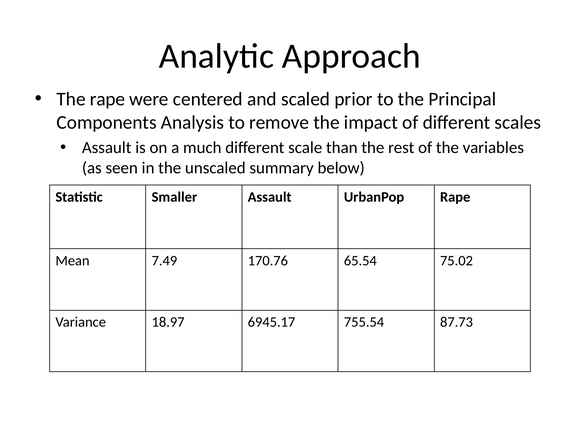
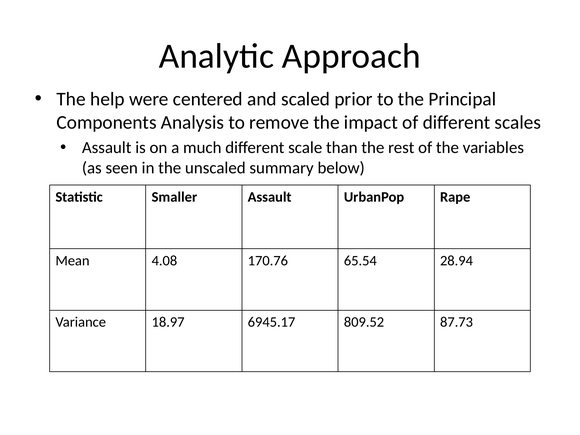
The rape: rape -> help
7.49: 7.49 -> 4.08
75.02: 75.02 -> 28.94
755.54: 755.54 -> 809.52
